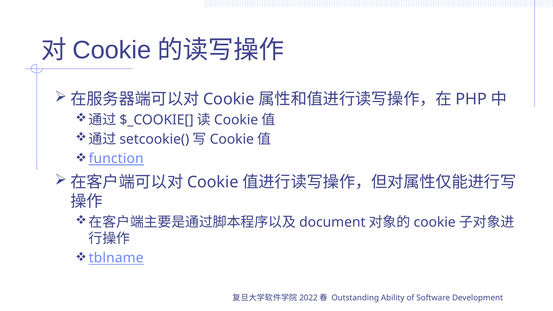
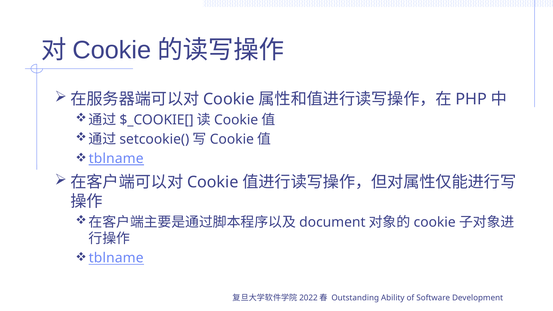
function at (116, 159): function -> tblname
